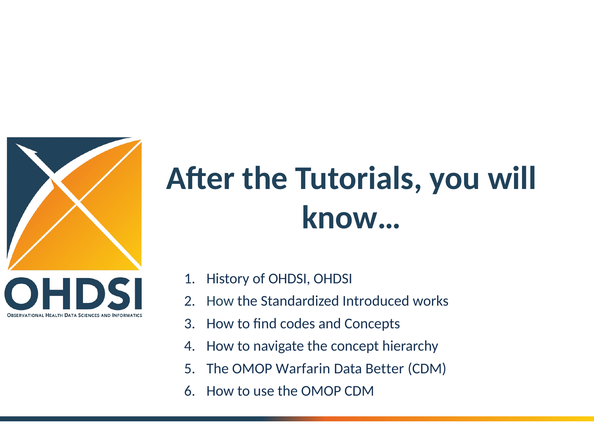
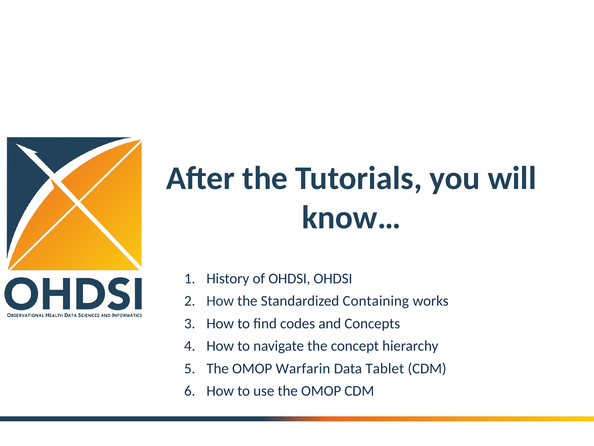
Introduced: Introduced -> Containing
Better: Better -> Tablet
